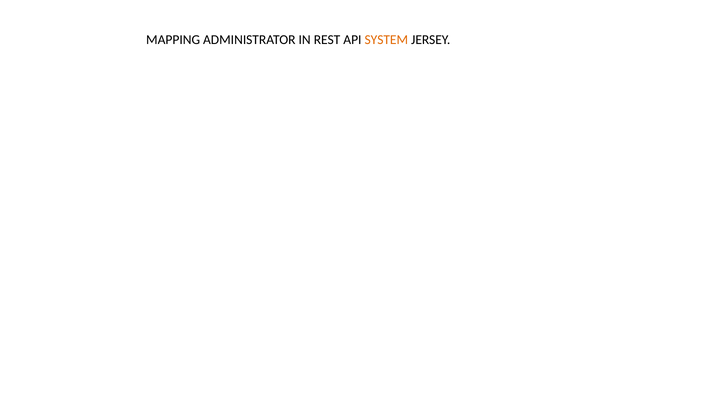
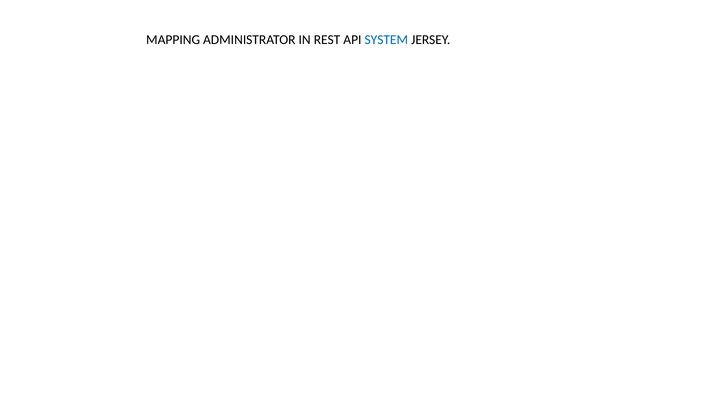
SYSTEM colour: orange -> blue
